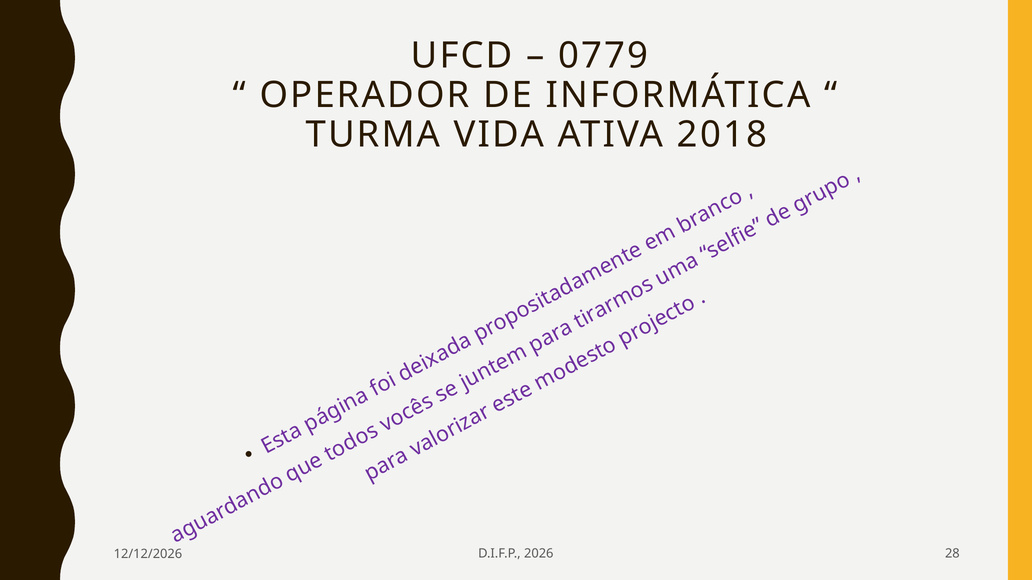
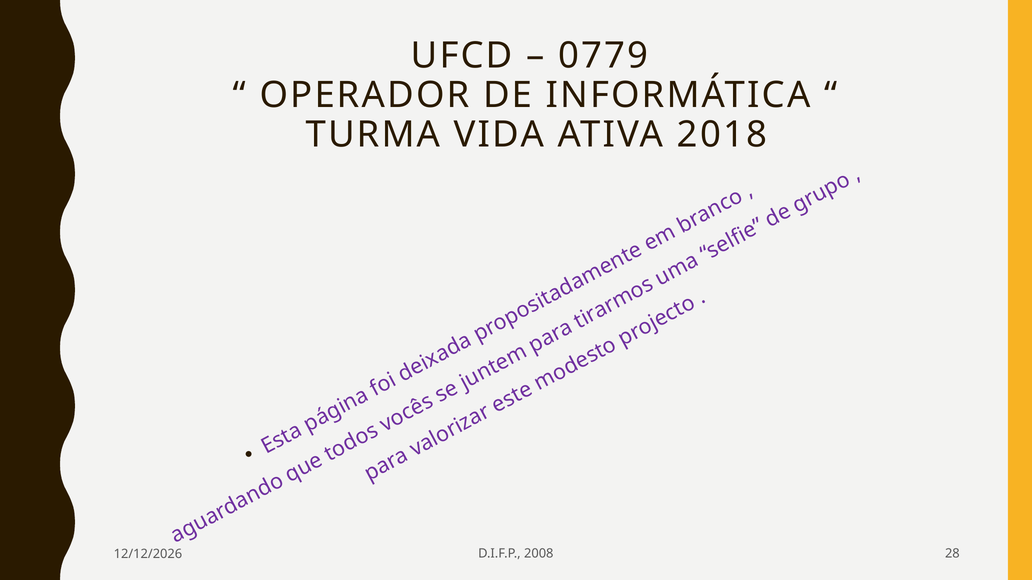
2026: 2026 -> 2008
